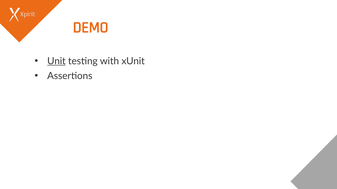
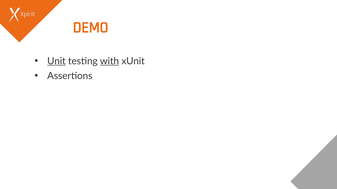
with underline: none -> present
